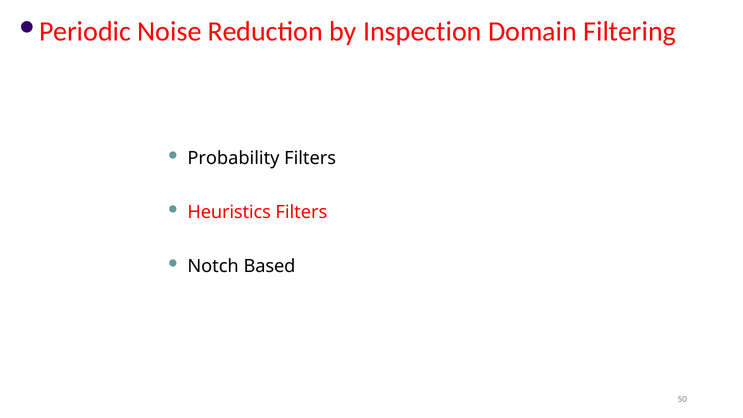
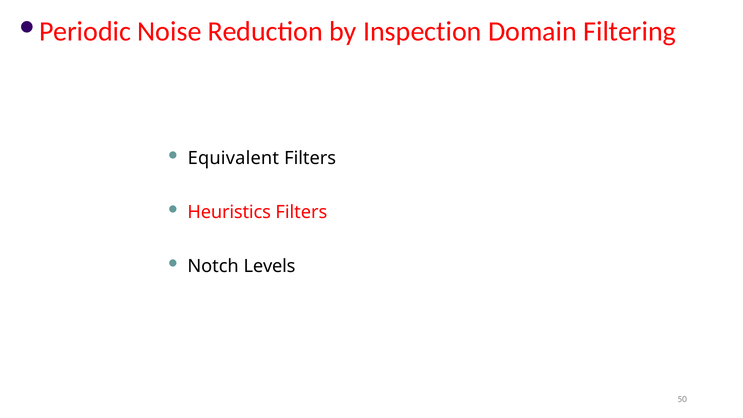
Probability: Probability -> Equivalent
Based: Based -> Levels
